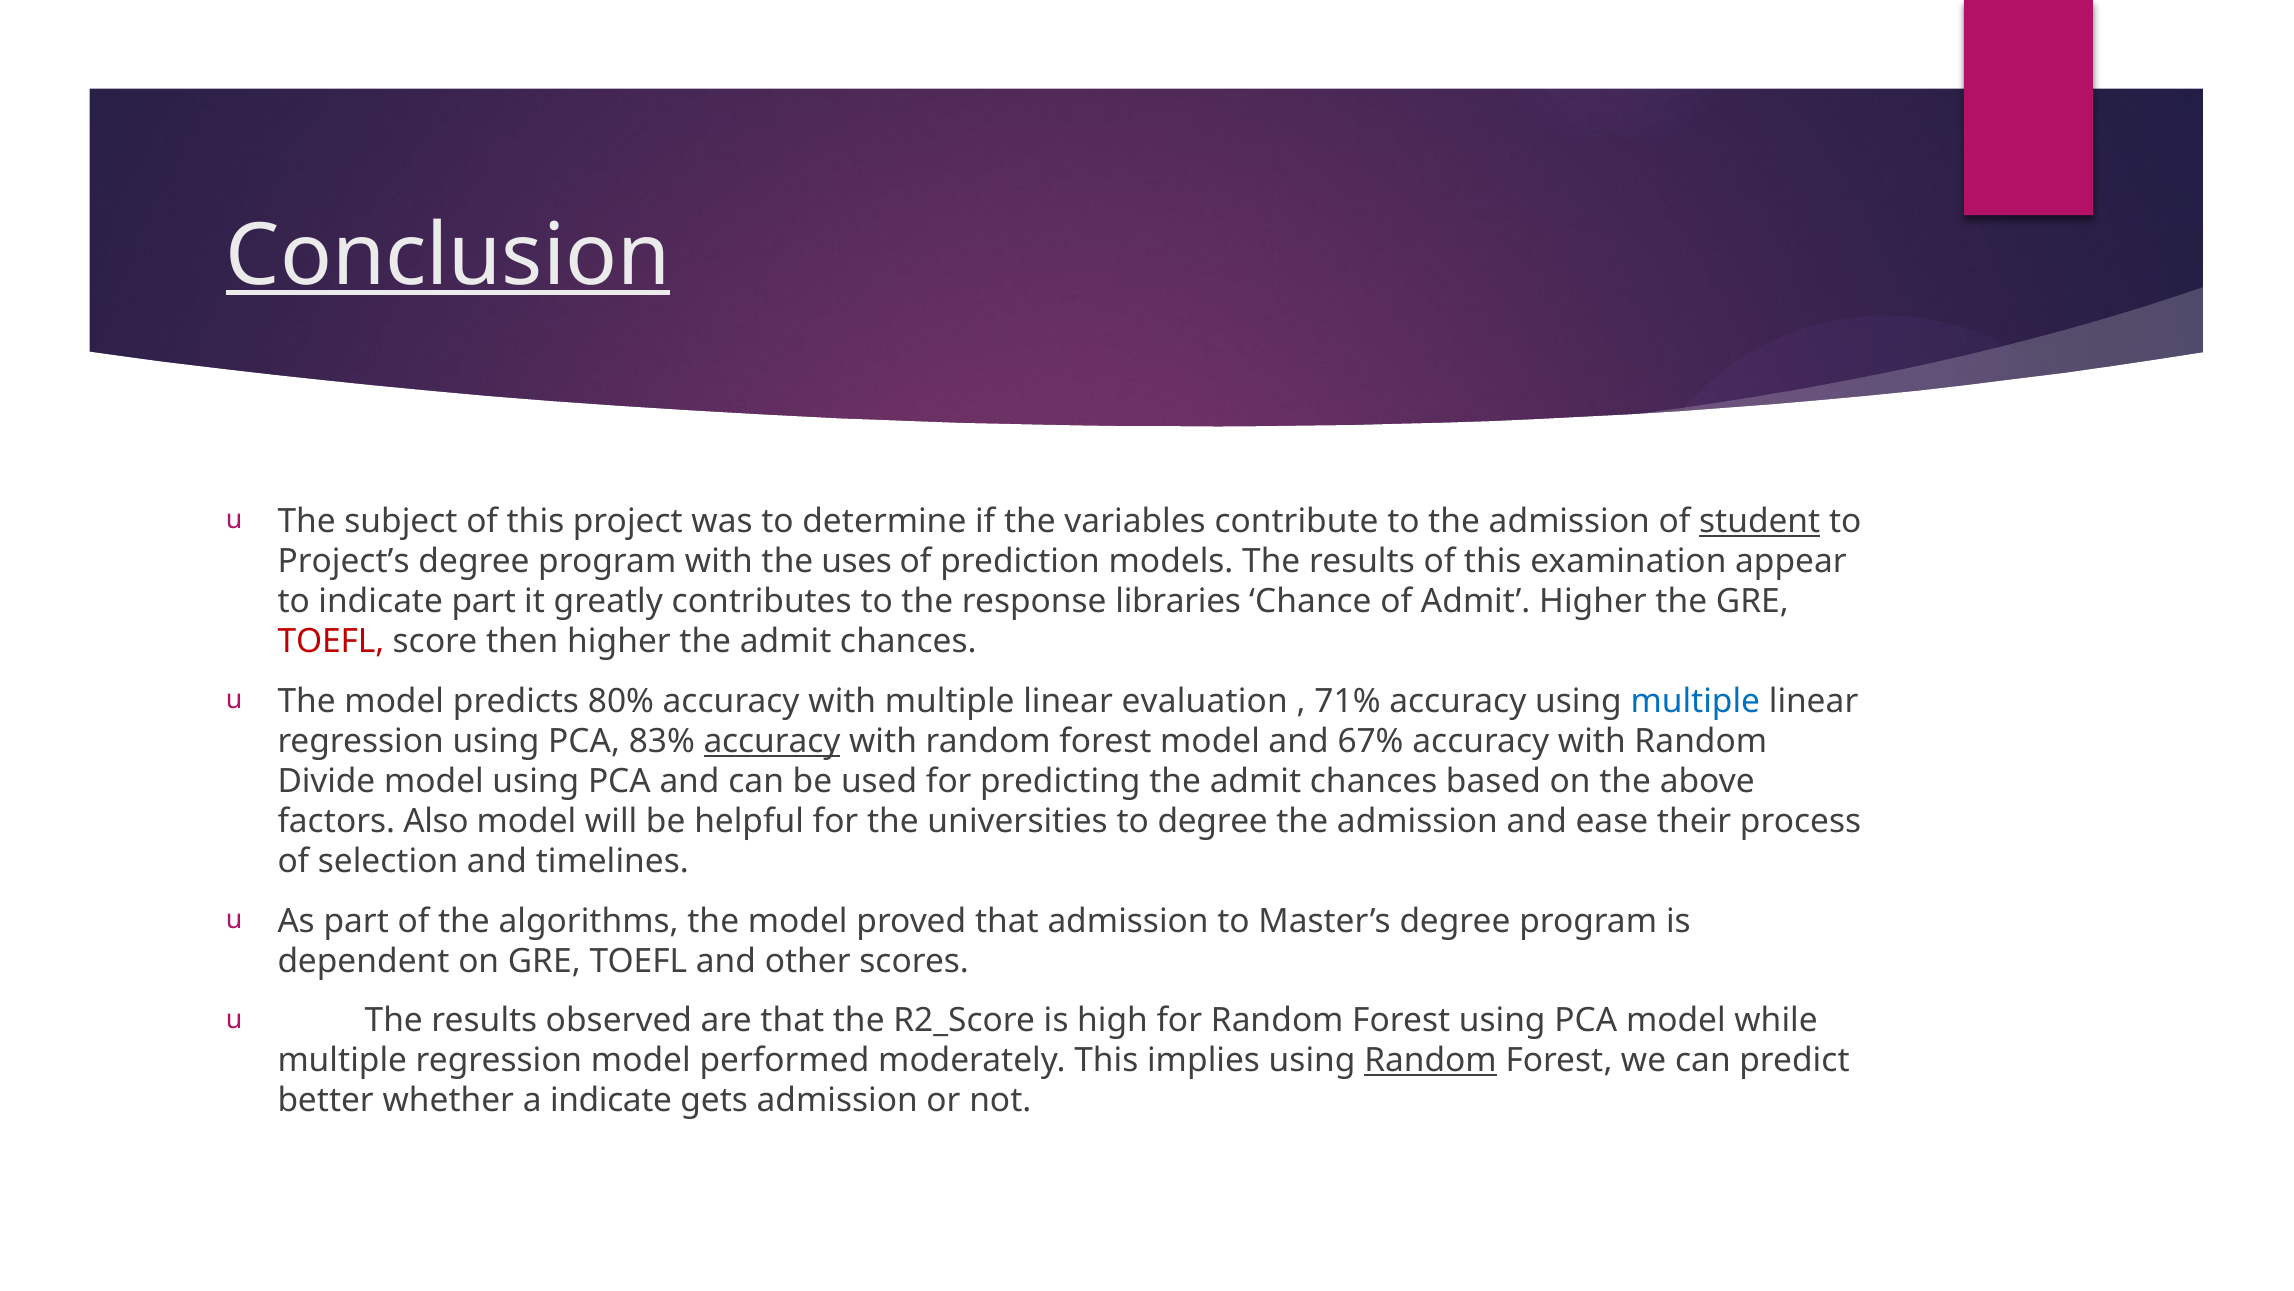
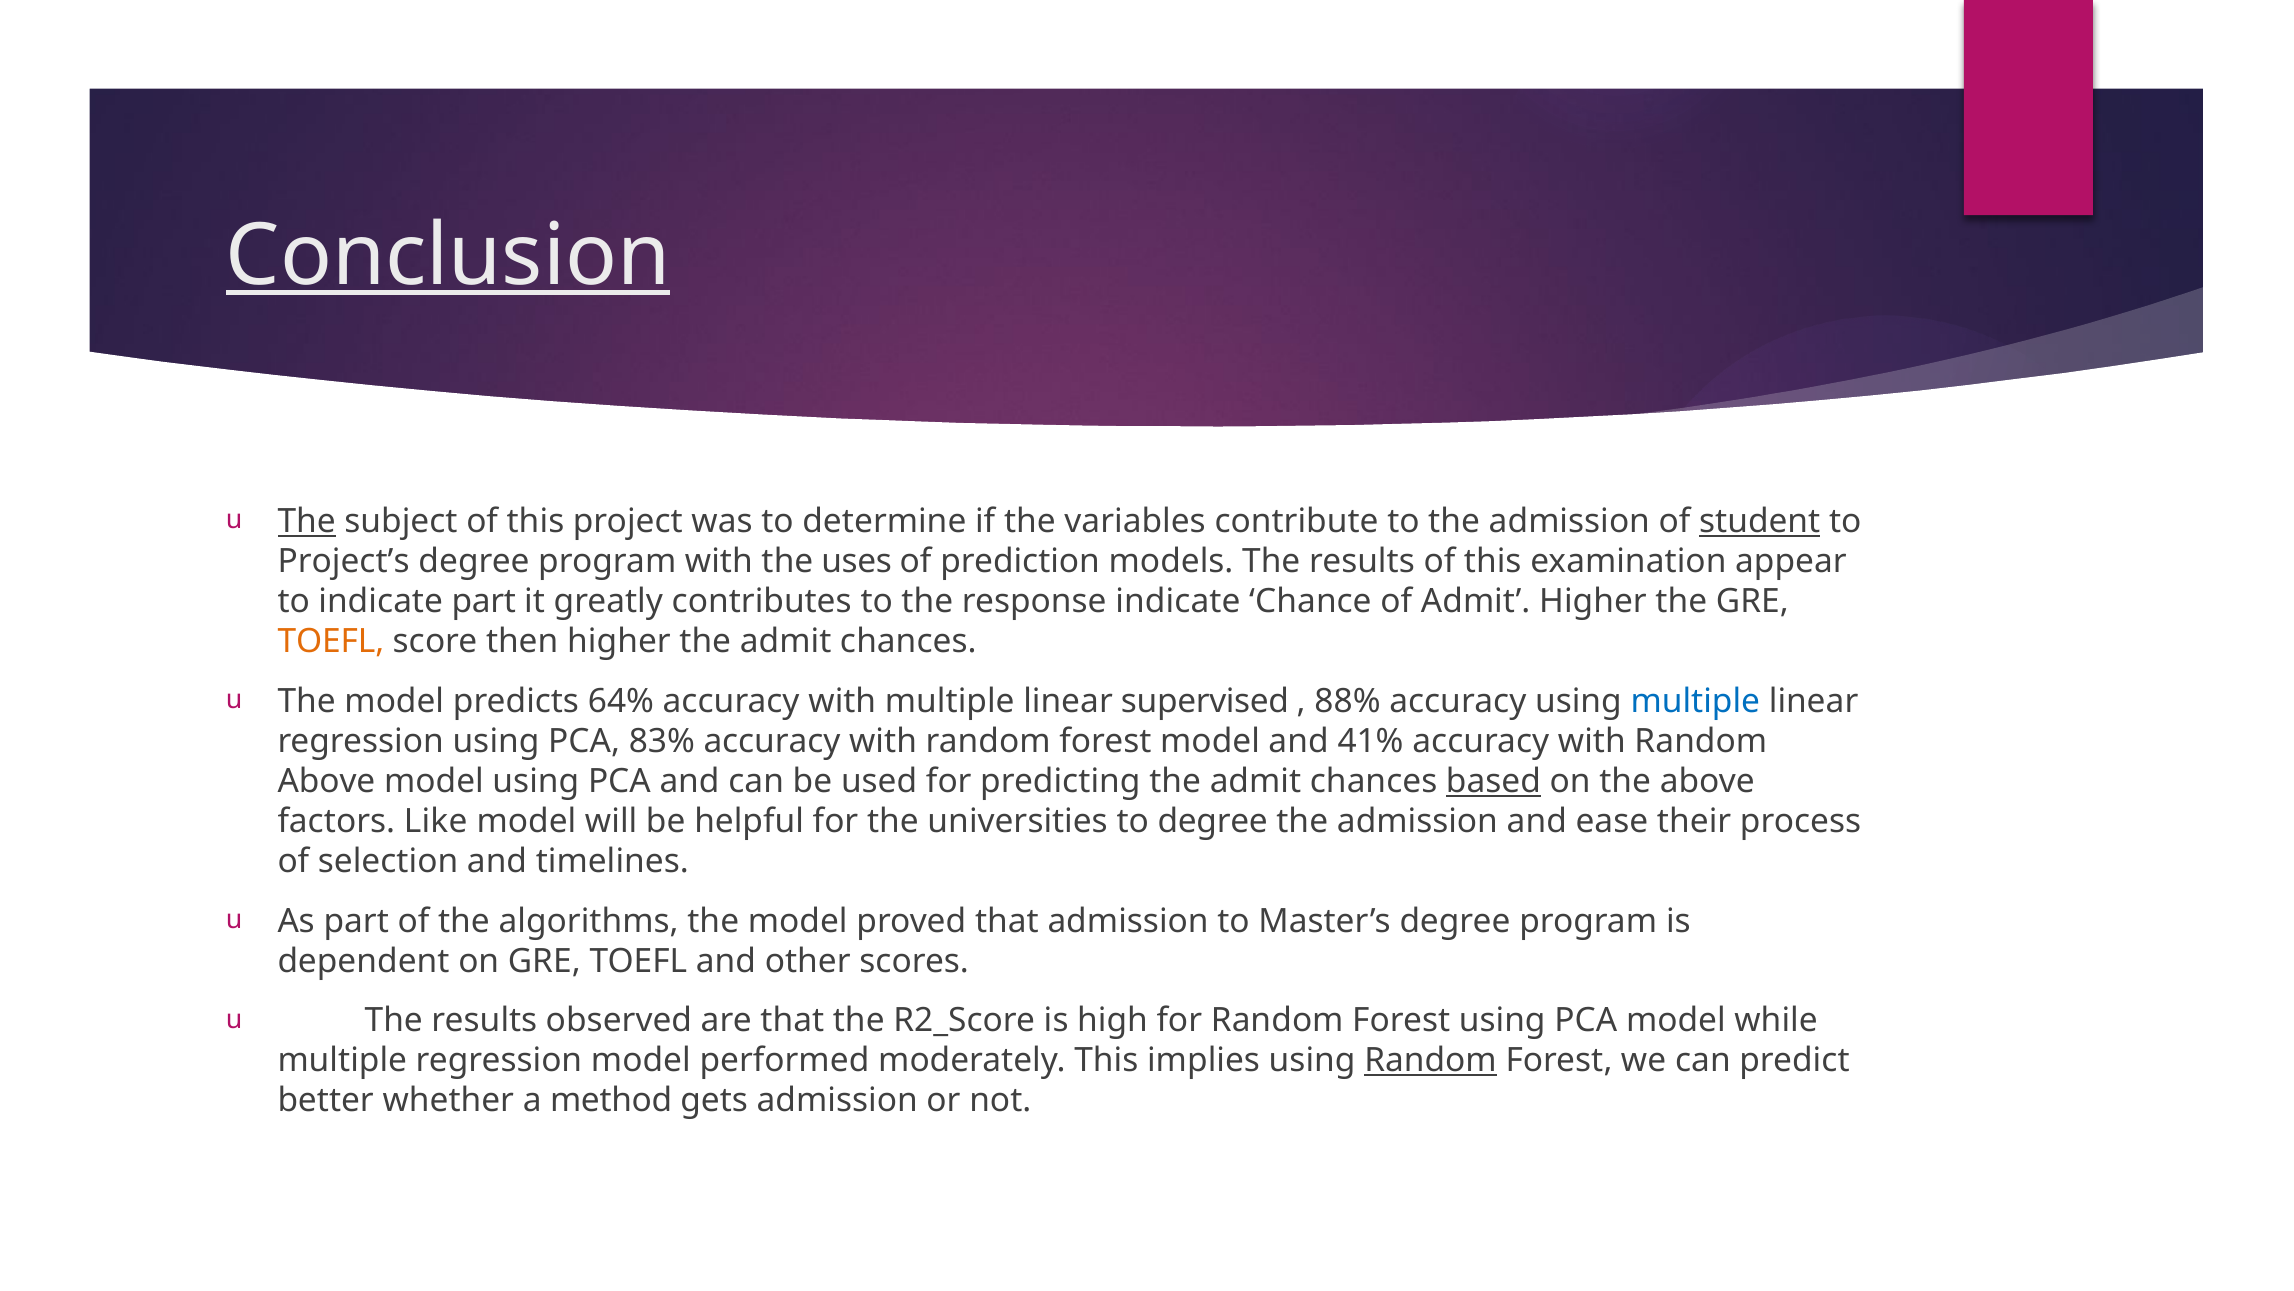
The at (307, 521) underline: none -> present
response libraries: libraries -> indicate
TOEFL at (331, 641) colour: red -> orange
80%: 80% -> 64%
evaluation: evaluation -> supervised
71%: 71% -> 88%
accuracy at (772, 741) underline: present -> none
67%: 67% -> 41%
Divide at (326, 781): Divide -> Above
based underline: none -> present
Also: Also -> Like
a indicate: indicate -> method
